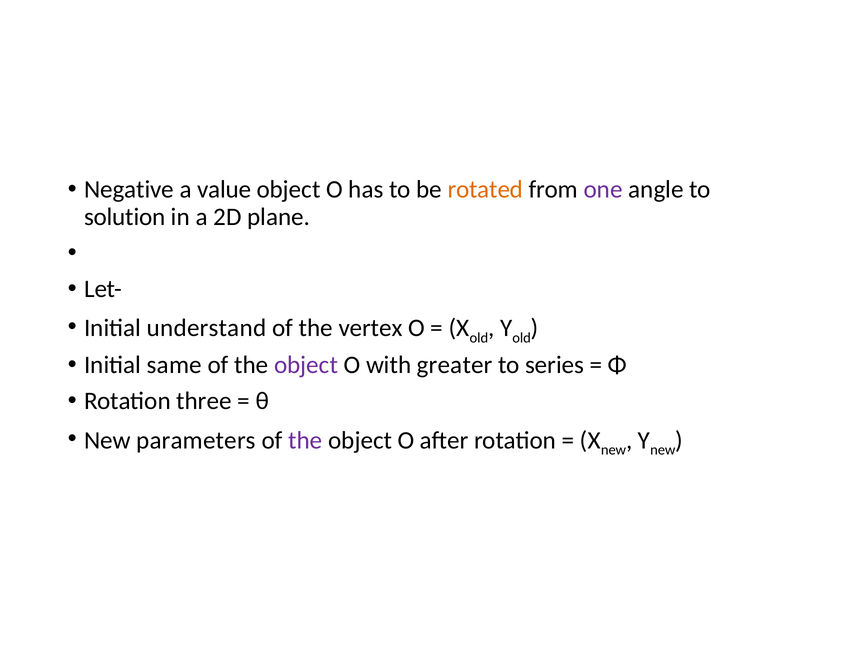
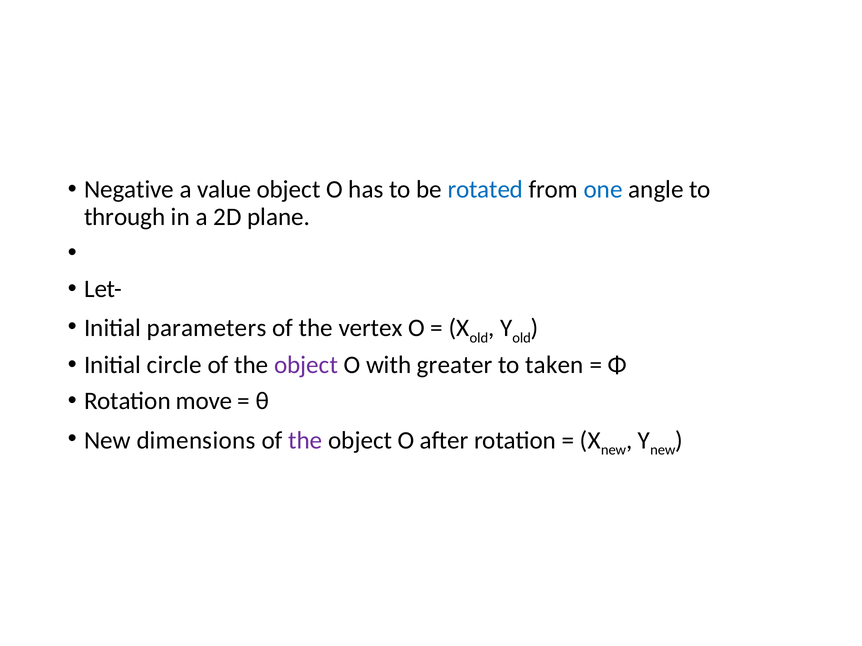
rotated colour: orange -> blue
one colour: purple -> blue
solution: solution -> through
understand: understand -> parameters
same: same -> circle
series: series -> taken
three: three -> move
parameters: parameters -> dimensions
